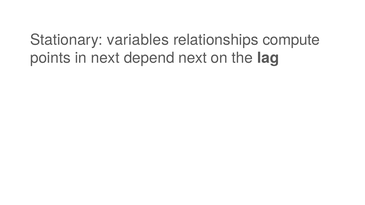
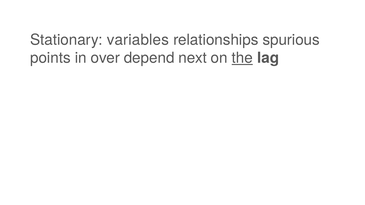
compute: compute -> spurious
in next: next -> over
the underline: none -> present
